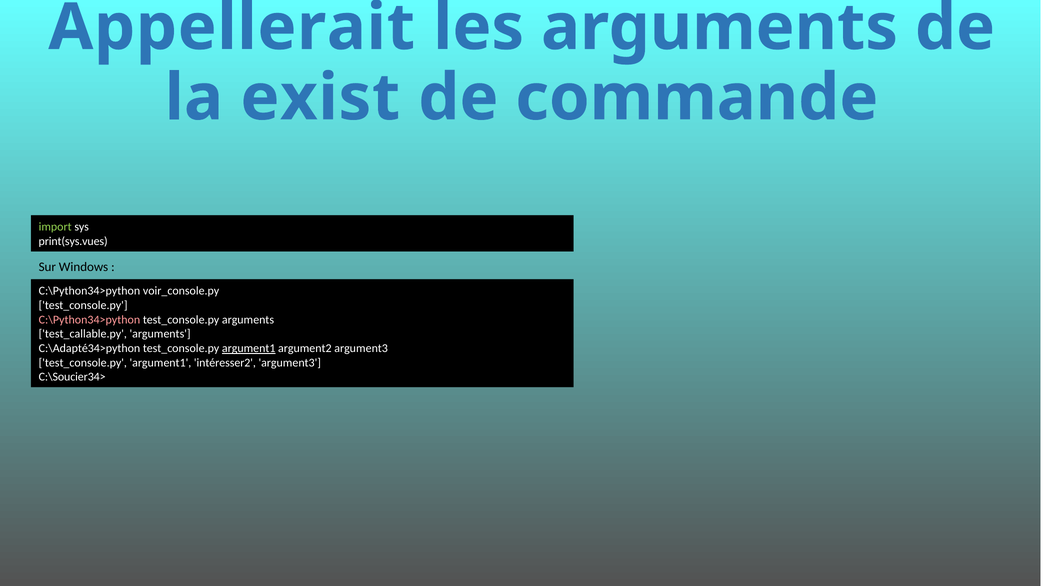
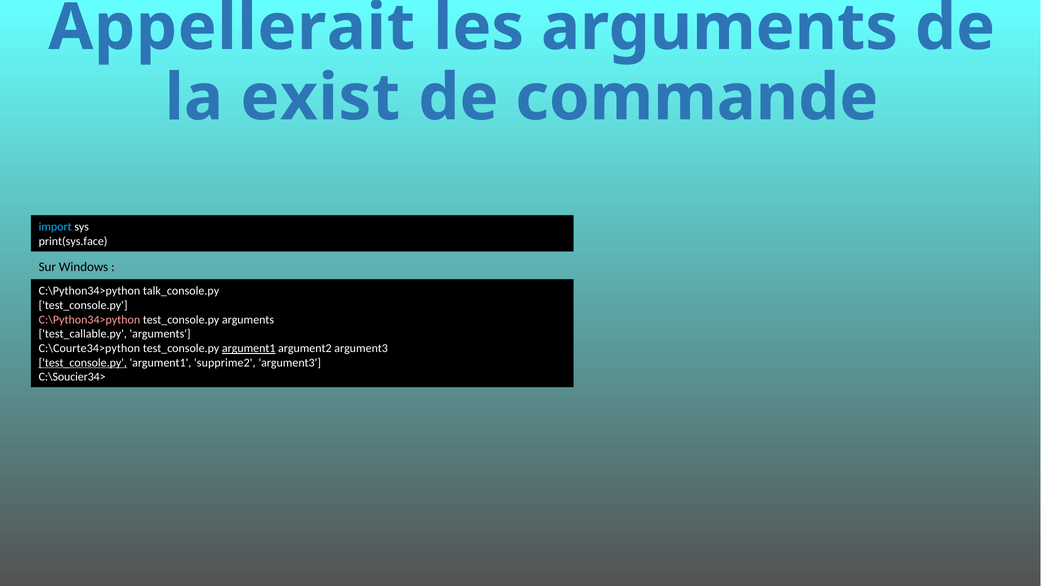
import colour: light green -> light blue
print(sys.vues: print(sys.vues -> print(sys.face
voir_console.py: voir_console.py -> talk_console.py
C:\Adapté34>python: C:\Adapté34>python -> C:\Courte34>python
test_console.py at (83, 363) underline: none -> present
intéresser2: intéresser2 -> supprime2
